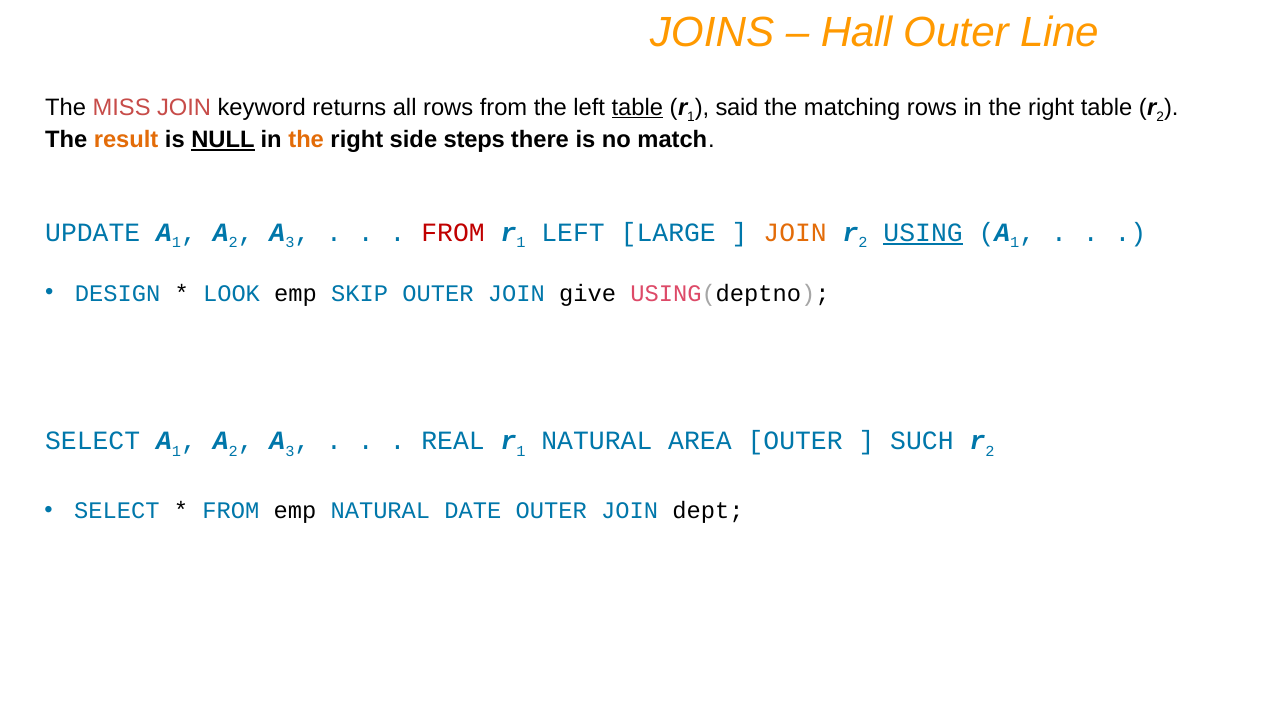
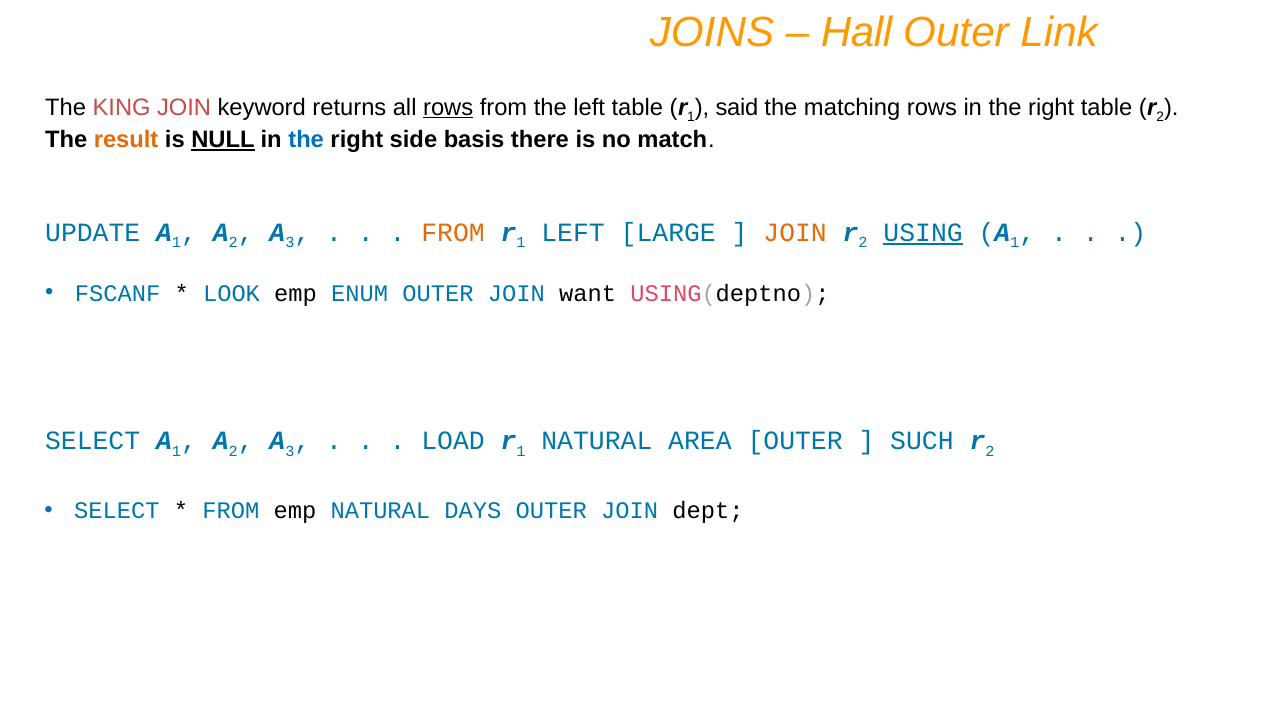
Line: Line -> Link
MISS: MISS -> KING
rows at (448, 108) underline: none -> present
table at (637, 108) underline: present -> none
the at (306, 140) colour: orange -> blue
steps: steps -> basis
FROM at (453, 232) colour: red -> orange
DESIGN: DESIGN -> FSCANF
SKIP: SKIP -> ENUM
give: give -> want
REAL: REAL -> LOAD
DATE: DATE -> DAYS
